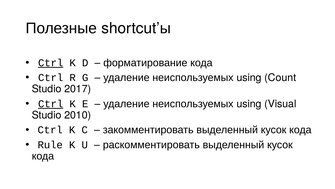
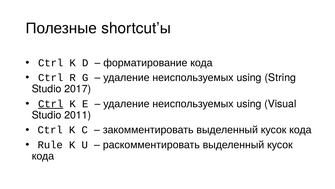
Ctrl at (51, 63) underline: present -> none
Count: Count -> String
2010: 2010 -> 2011
